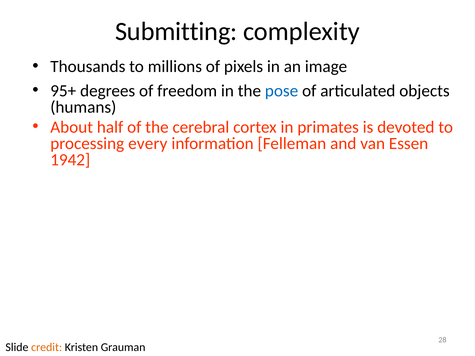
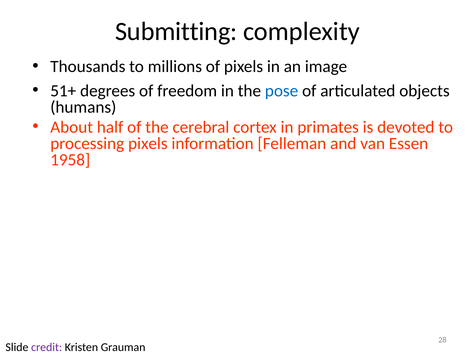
95+: 95+ -> 51+
processing every: every -> pixels
1942: 1942 -> 1958
credit colour: orange -> purple
